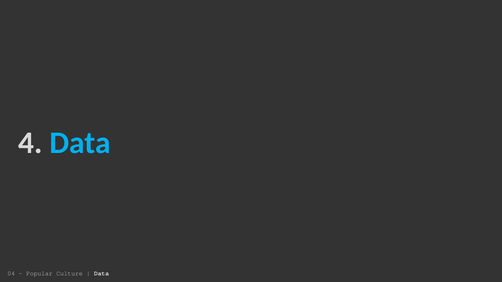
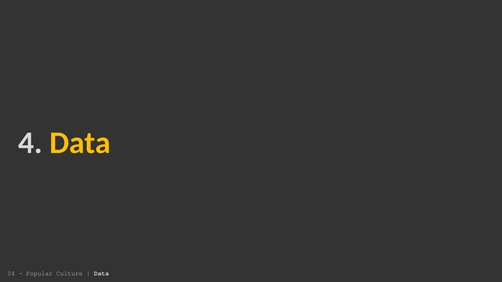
Data at (80, 143) colour: light blue -> yellow
